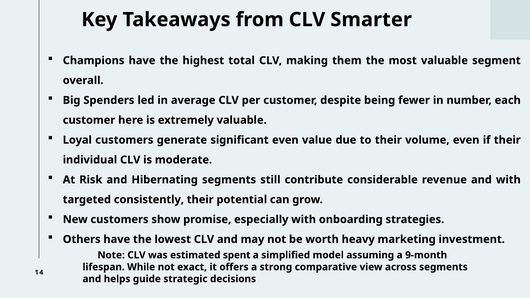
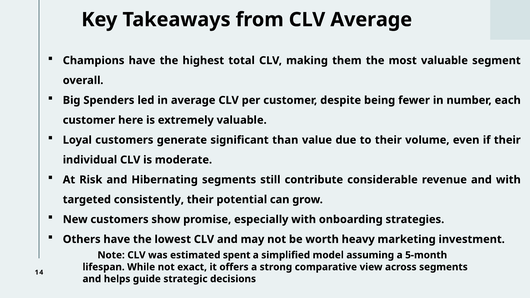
CLV Smarter: Smarter -> Average
significant even: even -> than
9-month: 9-month -> 5-month
